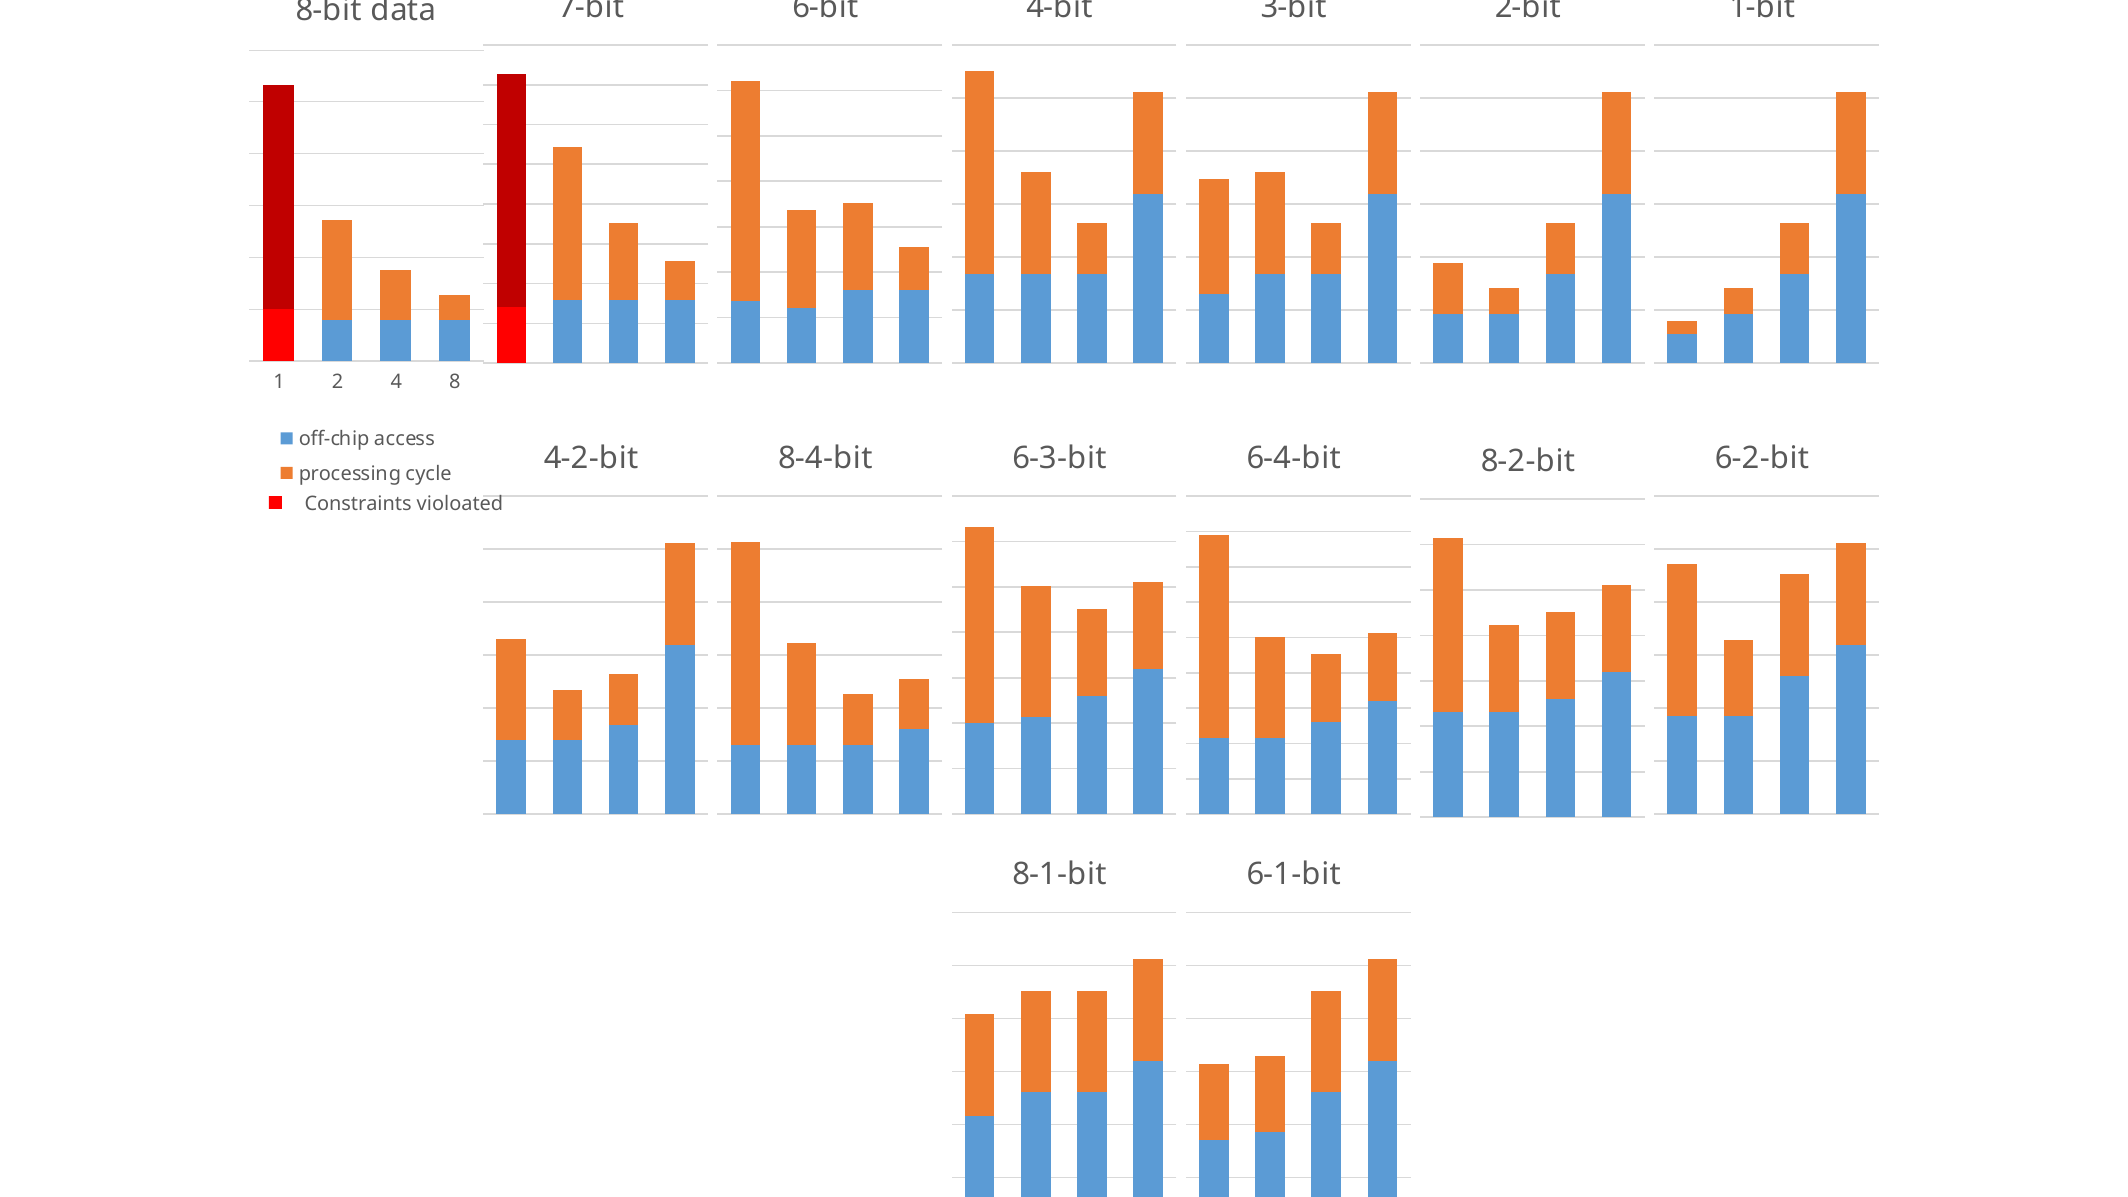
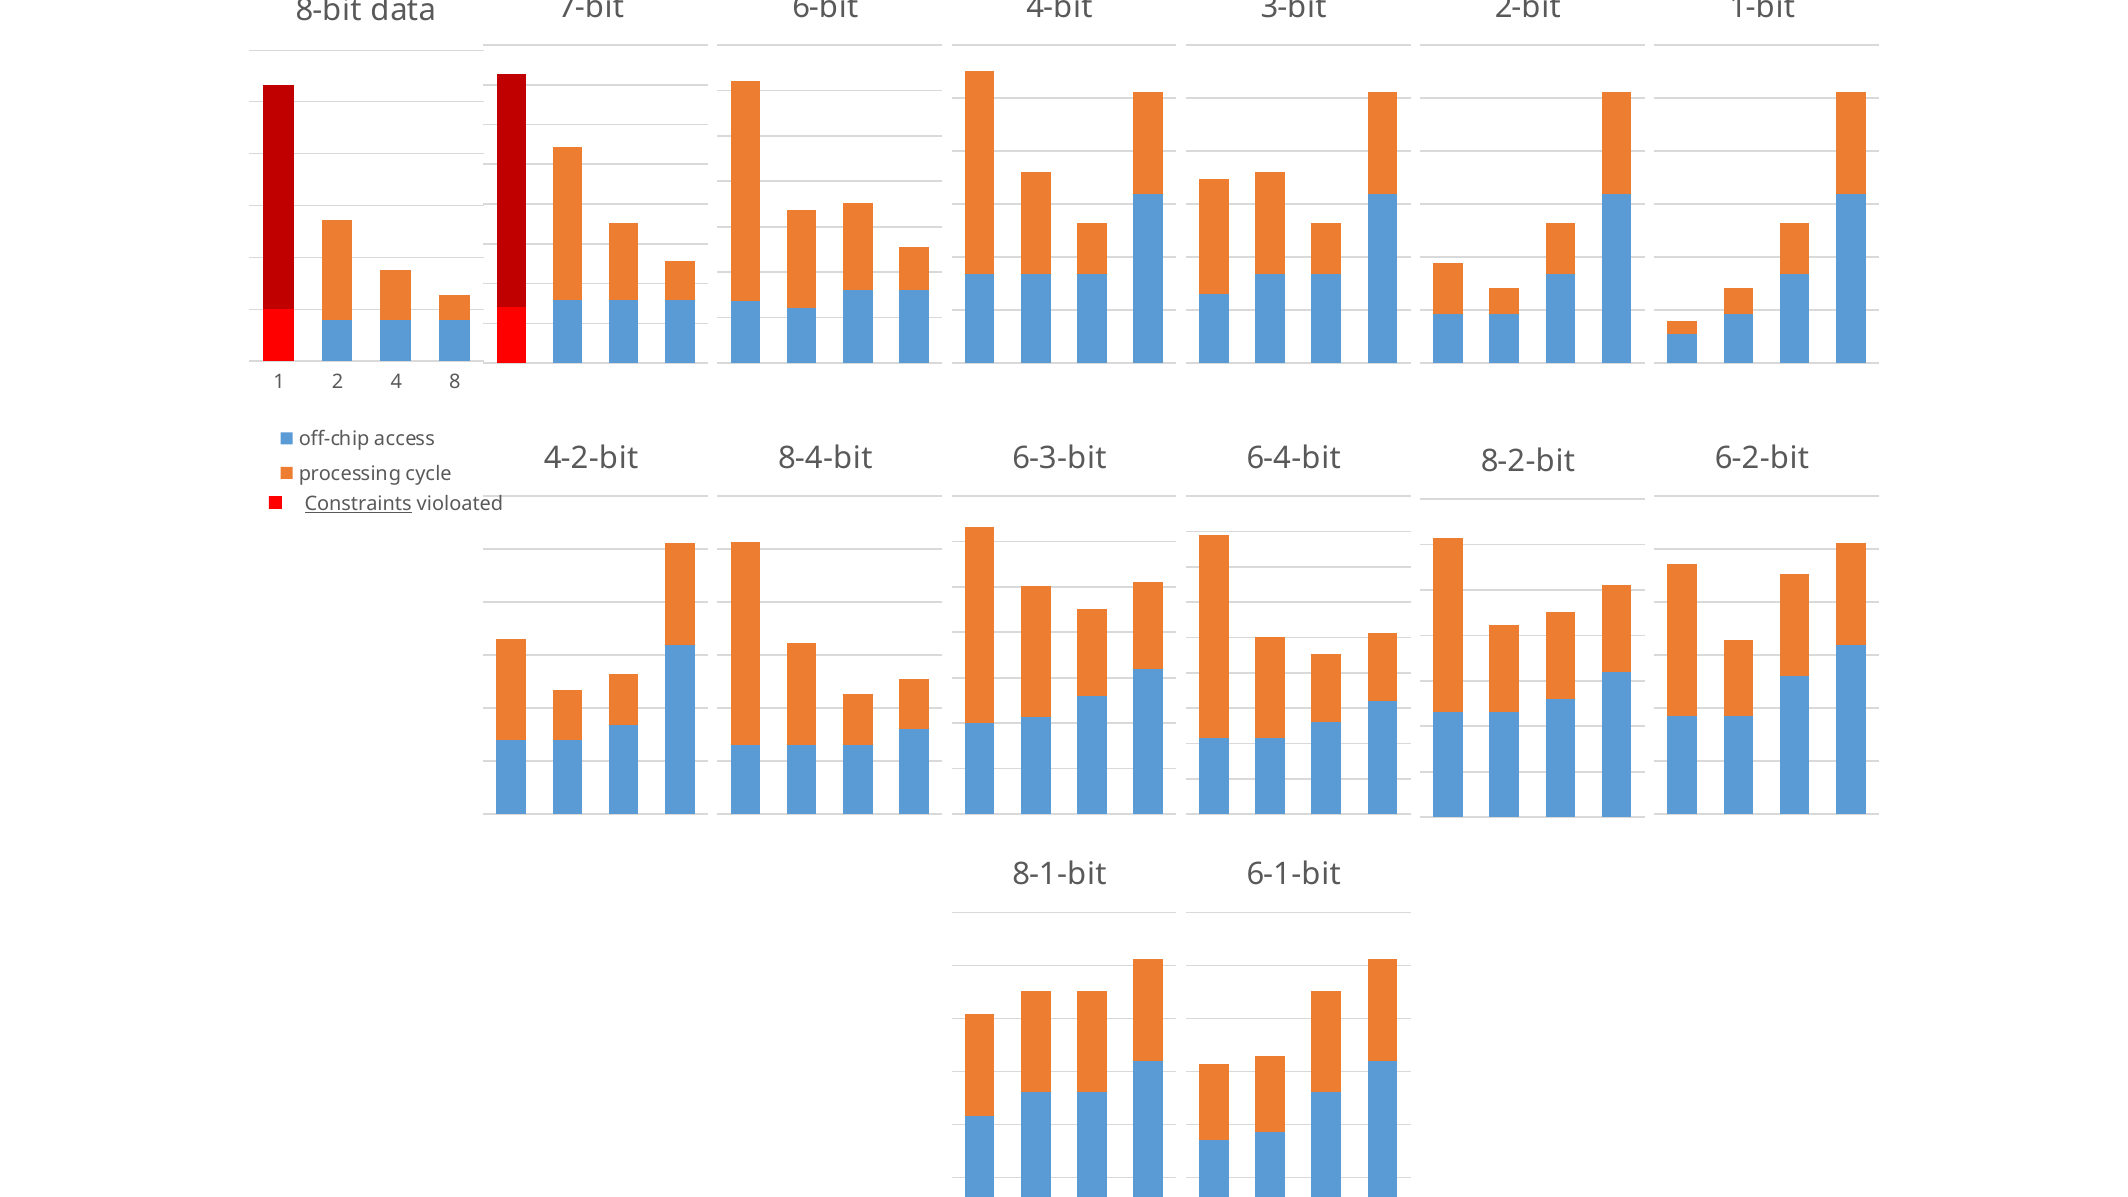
Constraints underline: none -> present
